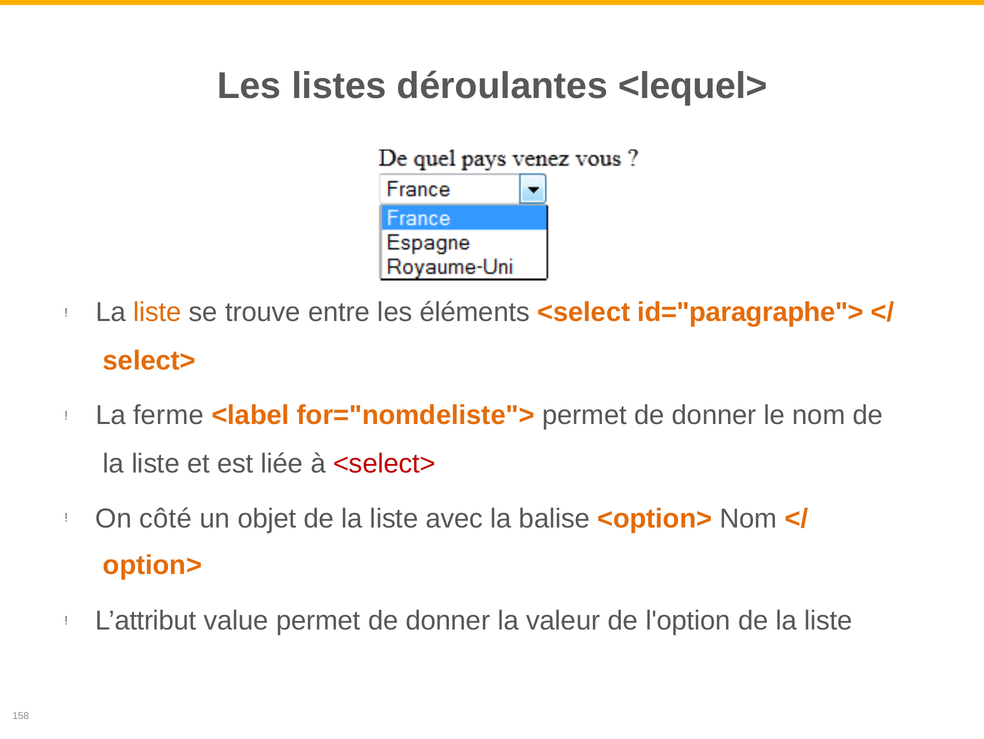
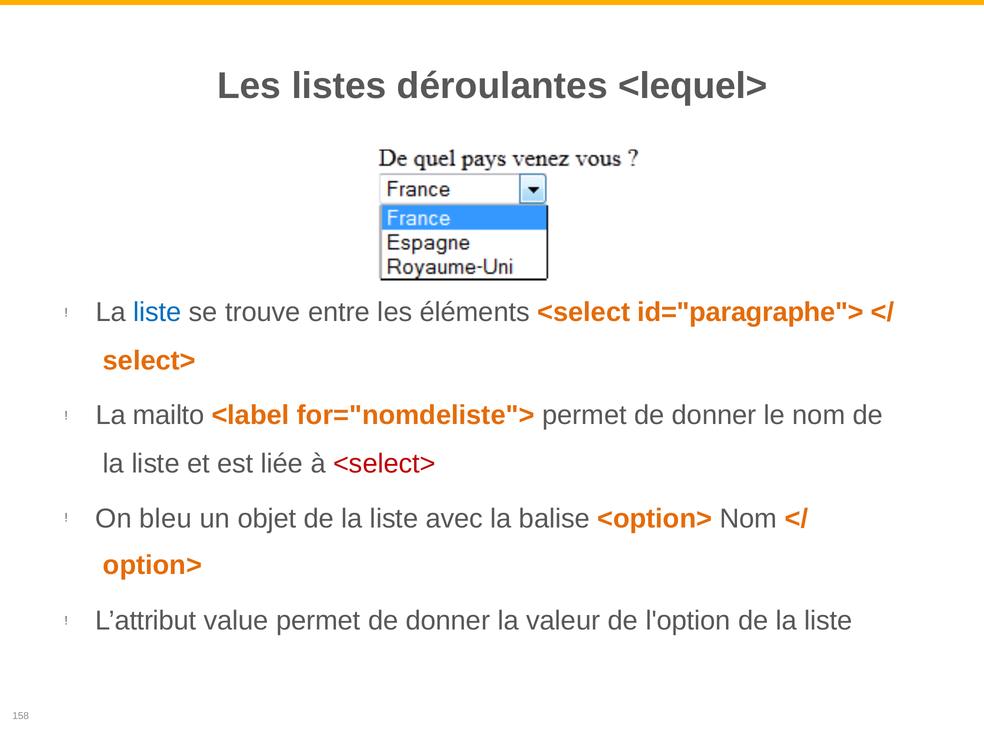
liste at (157, 312) colour: orange -> blue
ferme: ferme -> mailto
côté: côté -> bleu
